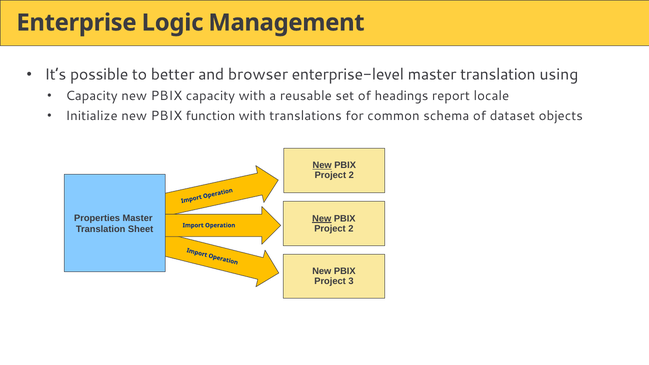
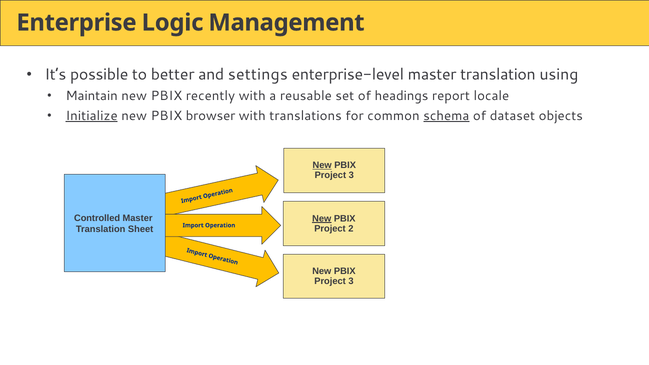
browser: browser -> settings
Capacity at (92, 96): Capacity -> Maintain
PBIX capacity: capacity -> recently
Initialize underline: none -> present
function: function -> browser
schema underline: none -> present
2 at (351, 175): 2 -> 3
Properties: Properties -> Controlled
